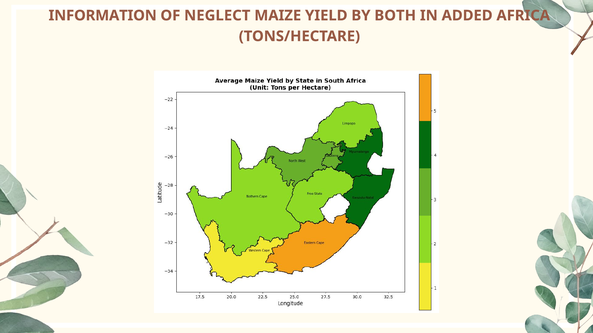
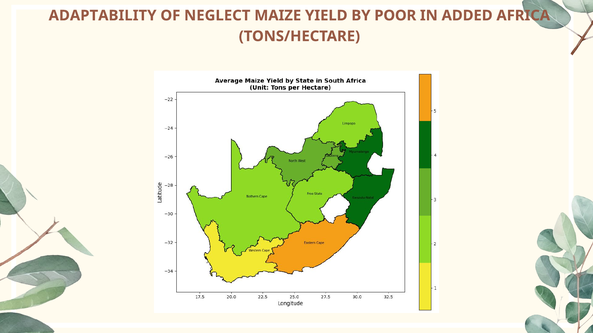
INFORMATION: INFORMATION -> ADAPTABILITY
BOTH: BOTH -> POOR
